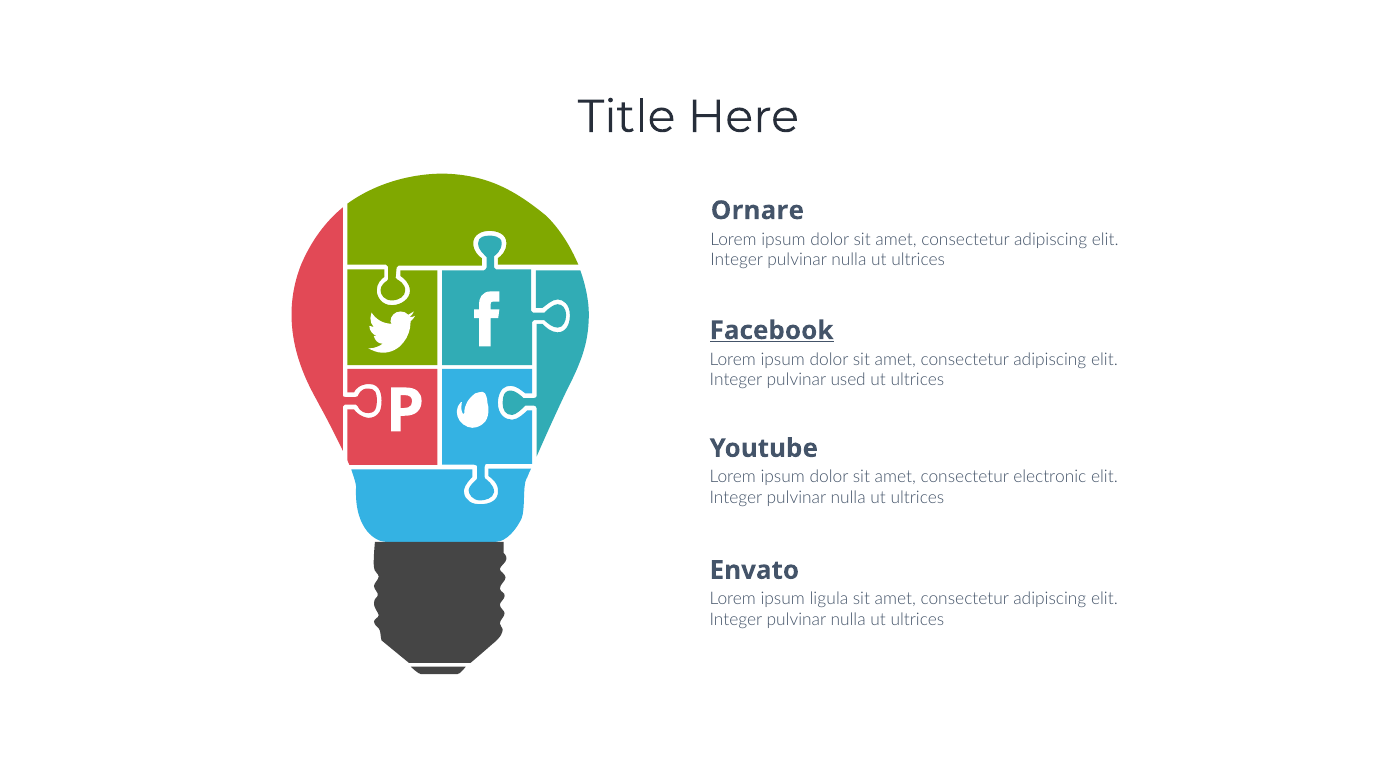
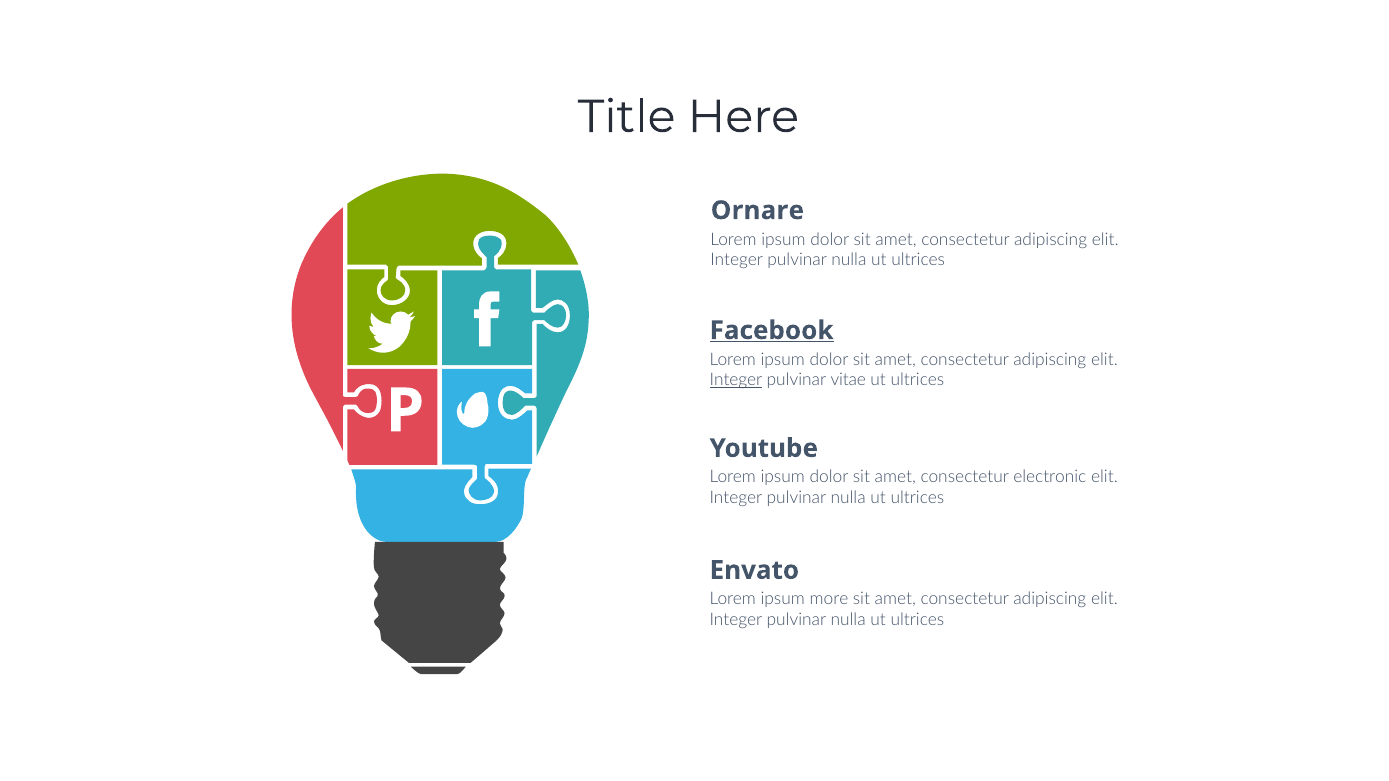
Integer at (736, 380) underline: none -> present
used: used -> vitae
ligula: ligula -> more
